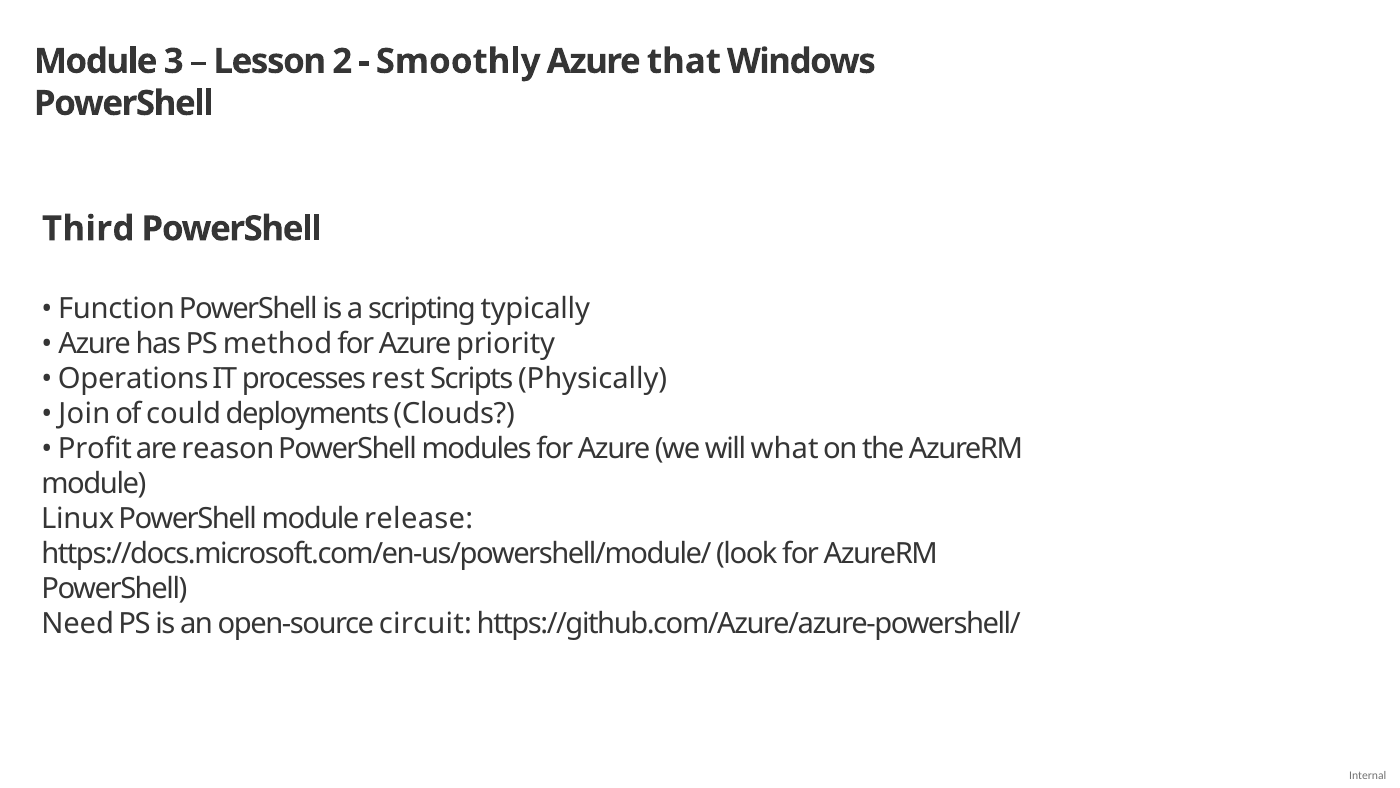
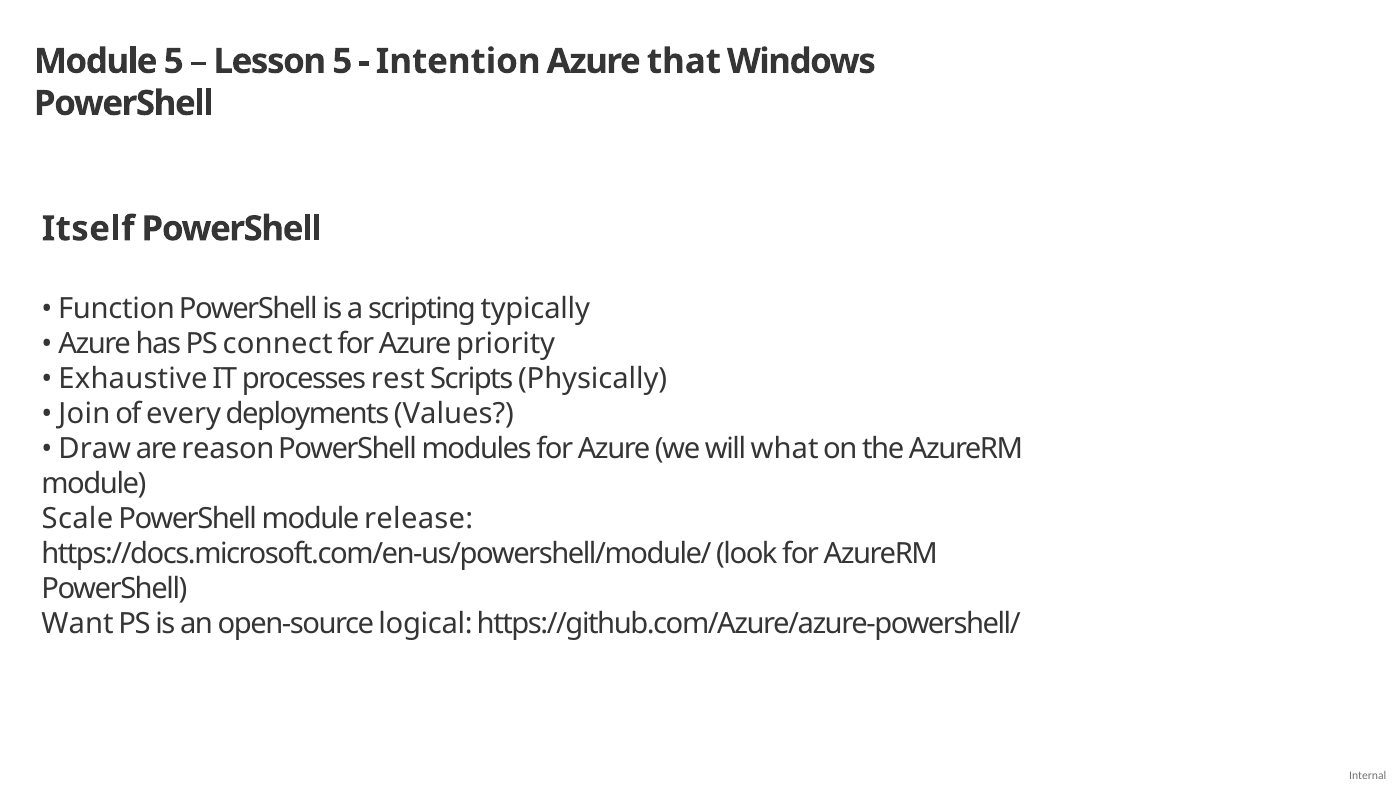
Module 3: 3 -> 5
Lesson 2: 2 -> 5
Smoothly: Smoothly -> Intention
Third: Third -> Itself
method: method -> connect
Operations: Operations -> Exhaustive
could: could -> every
Clouds: Clouds -> Values
Profit: Profit -> Draw
Linux: Linux -> Scale
Need: Need -> Want
circuit: circuit -> logical
